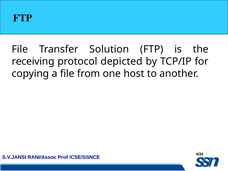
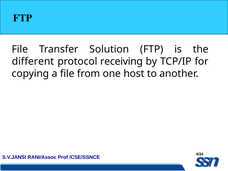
receiving: receiving -> different
depicted: depicted -> receiving
